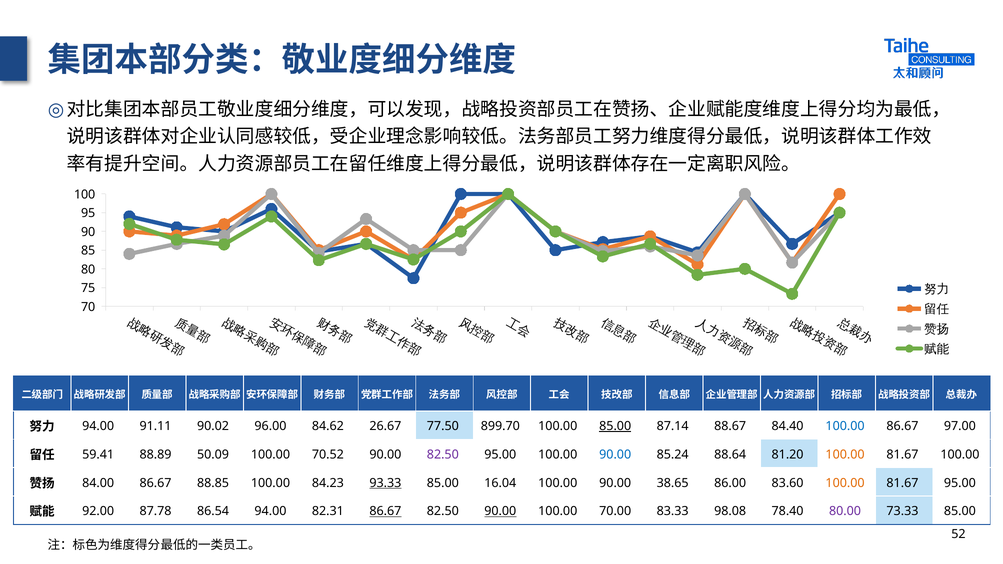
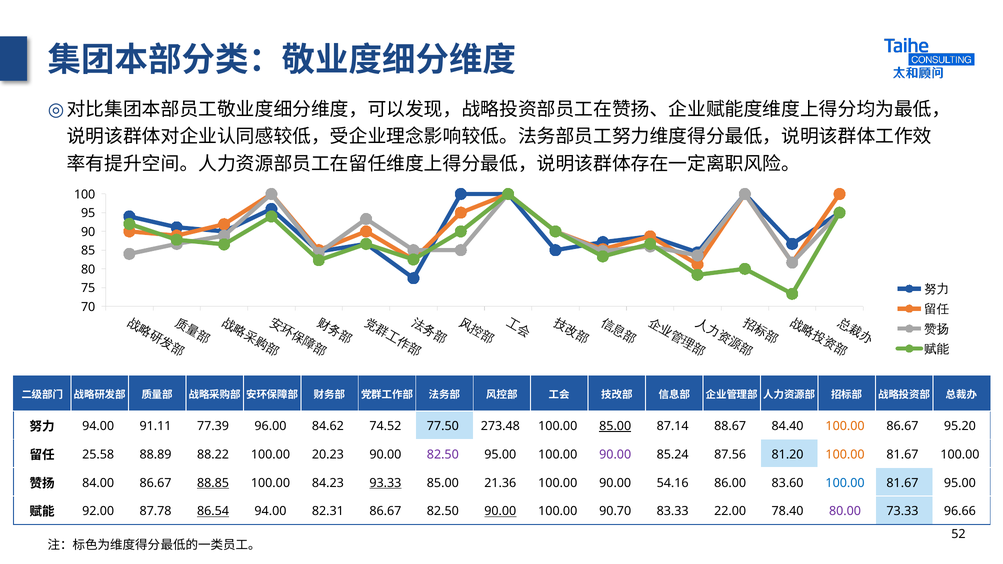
90.02: 90.02 -> 77.39
26.67: 26.67 -> 74.52
899.70: 899.70 -> 273.48
100.00 at (845, 426) colour: blue -> orange
97.00: 97.00 -> 95.20
59.41: 59.41 -> 25.58
50.09: 50.09 -> 88.22
70.52: 70.52 -> 20.23
90.00 at (615, 455) colour: blue -> purple
88.64: 88.64 -> 87.56
88.85 underline: none -> present
16.04: 16.04 -> 21.36
38.65: 38.65 -> 54.16
100.00 at (845, 483) colour: orange -> blue
86.54 underline: none -> present
86.67 at (385, 511) underline: present -> none
70.00: 70.00 -> 90.70
98.08: 98.08 -> 22.00
73.33 85.00: 85.00 -> 96.66
